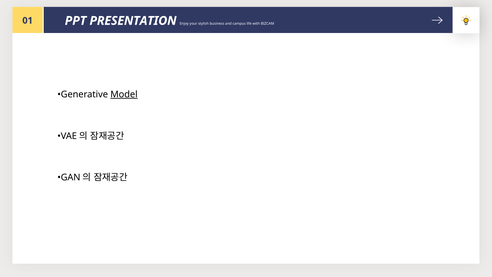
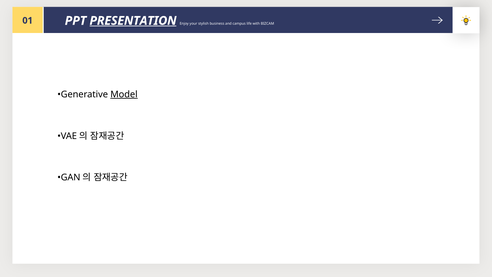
PRESENTATION underline: none -> present
